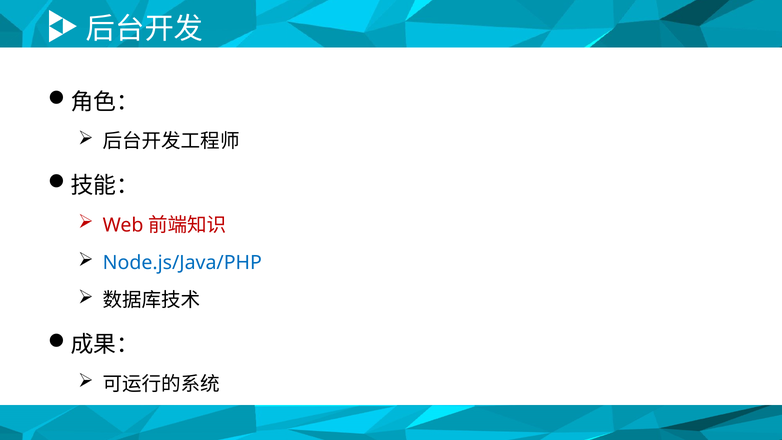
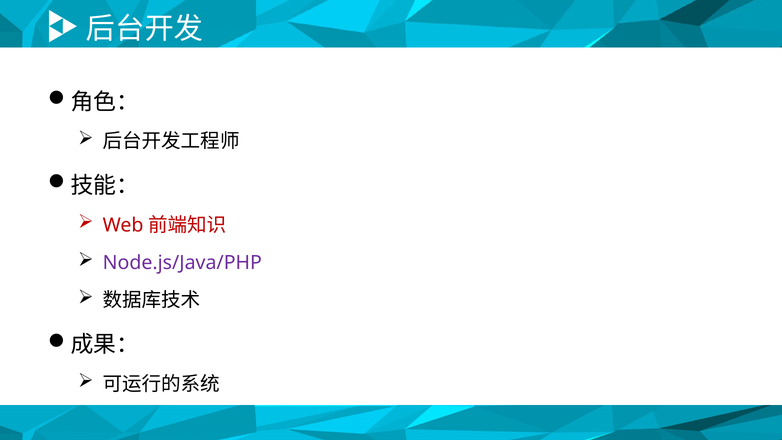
Node.js/Java/PHP colour: blue -> purple
